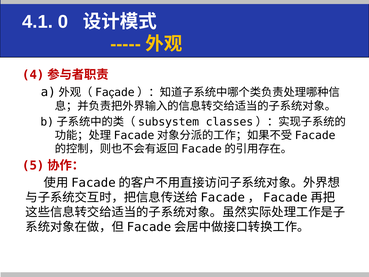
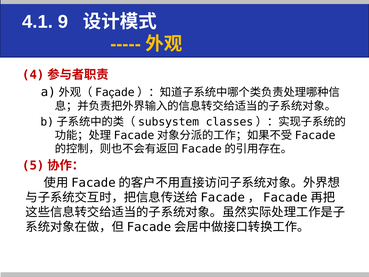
0: 0 -> 9
